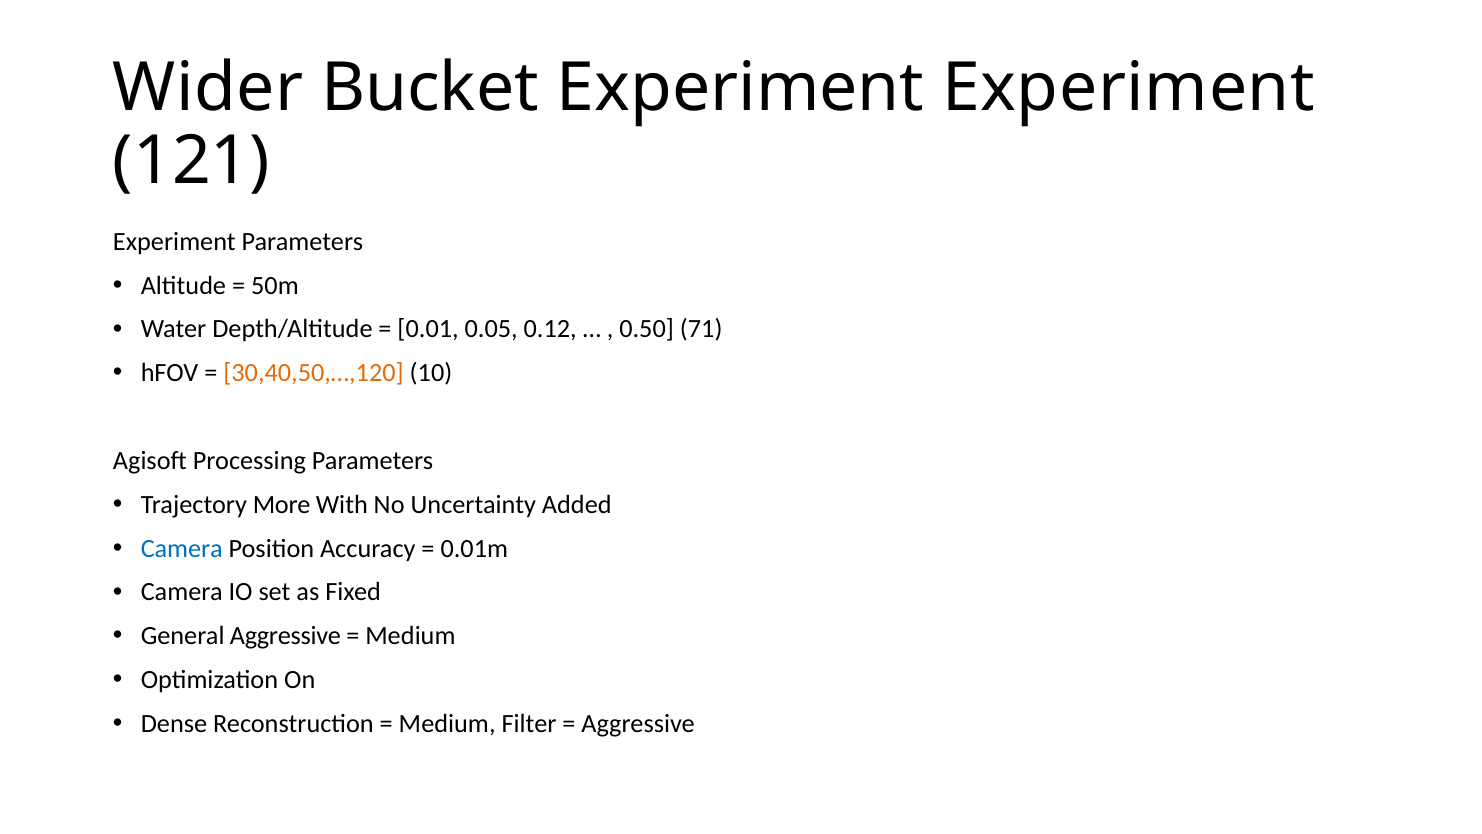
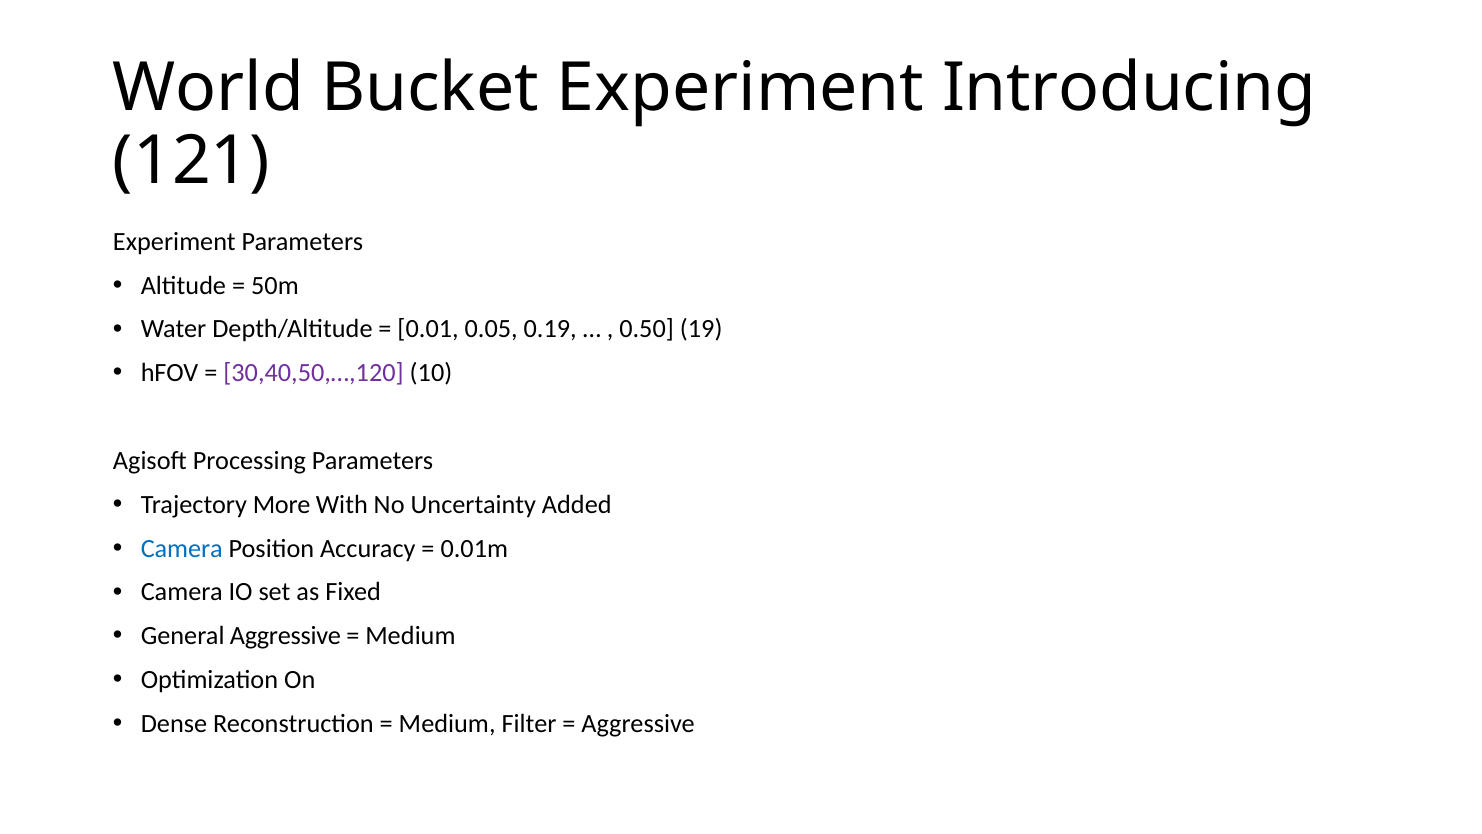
Wider: Wider -> World
Experiment Experiment: Experiment -> Introducing
0.12: 0.12 -> 0.19
71: 71 -> 19
30,40,50,…,120 colour: orange -> purple
